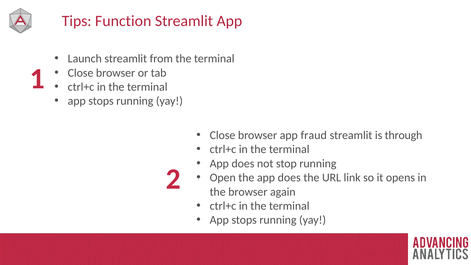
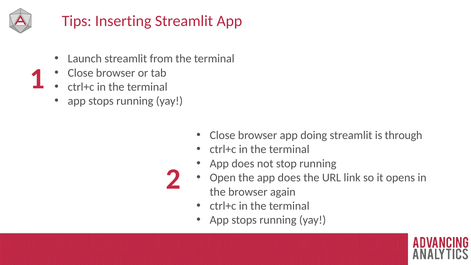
Function: Function -> Inserting
fraud: fraud -> doing
